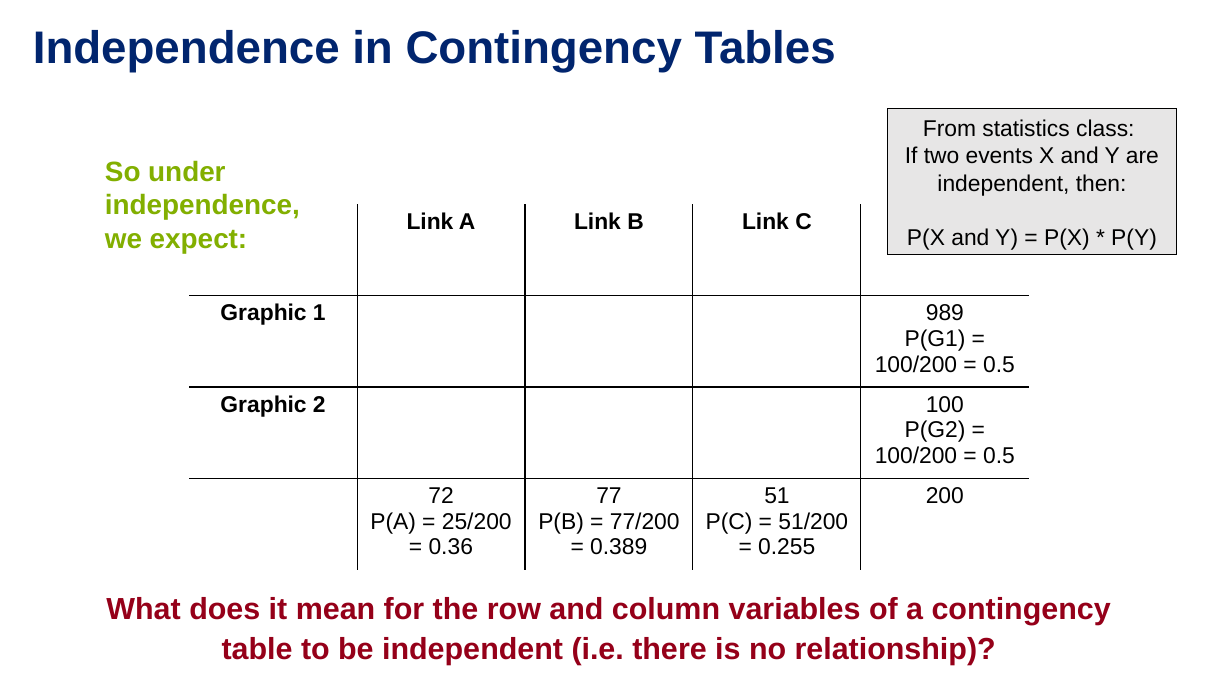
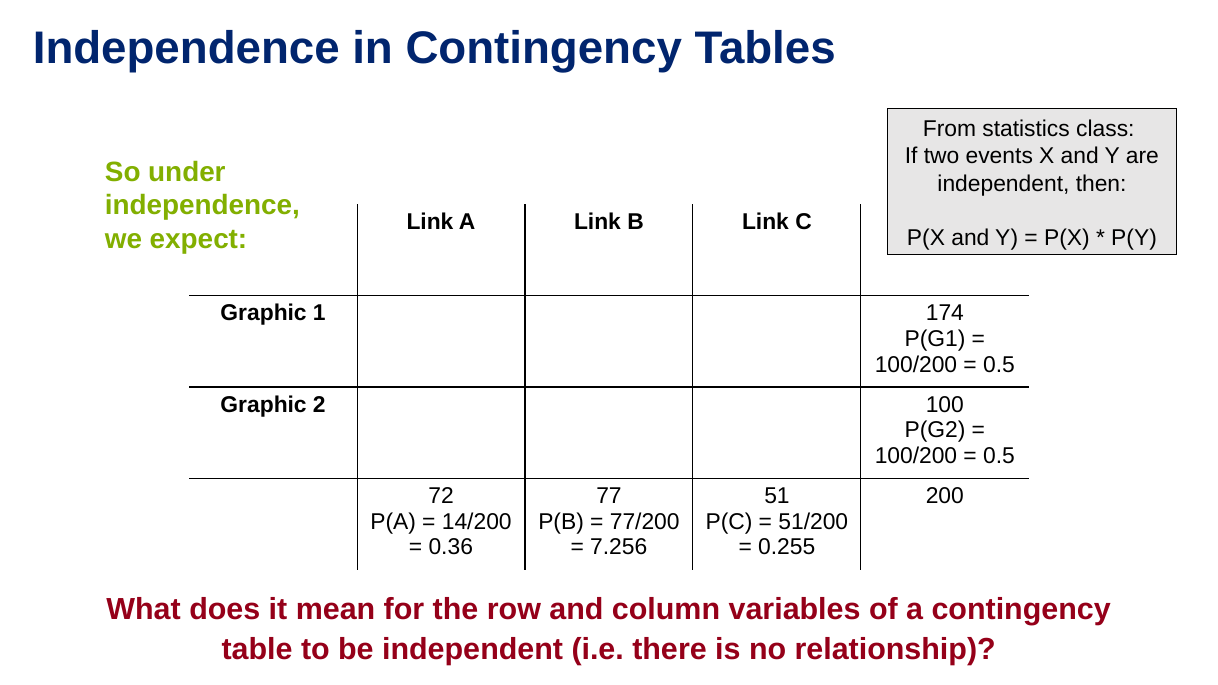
989: 989 -> 174
25/200: 25/200 -> 14/200
0.389: 0.389 -> 7.256
